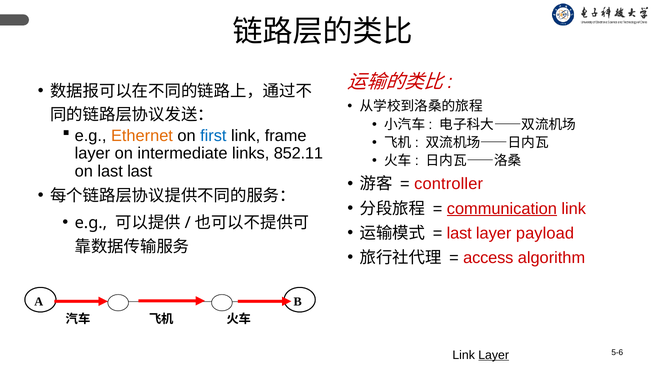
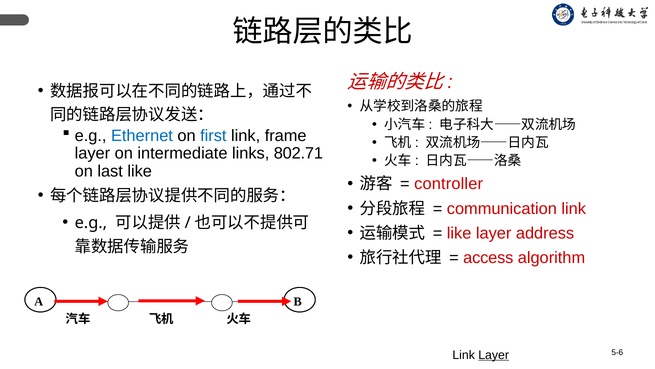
Ethernet colour: orange -> blue
852.11: 852.11 -> 802.71
last last: last -> like
communication underline: present -> none
last at (459, 233): last -> like
payload: payload -> address
